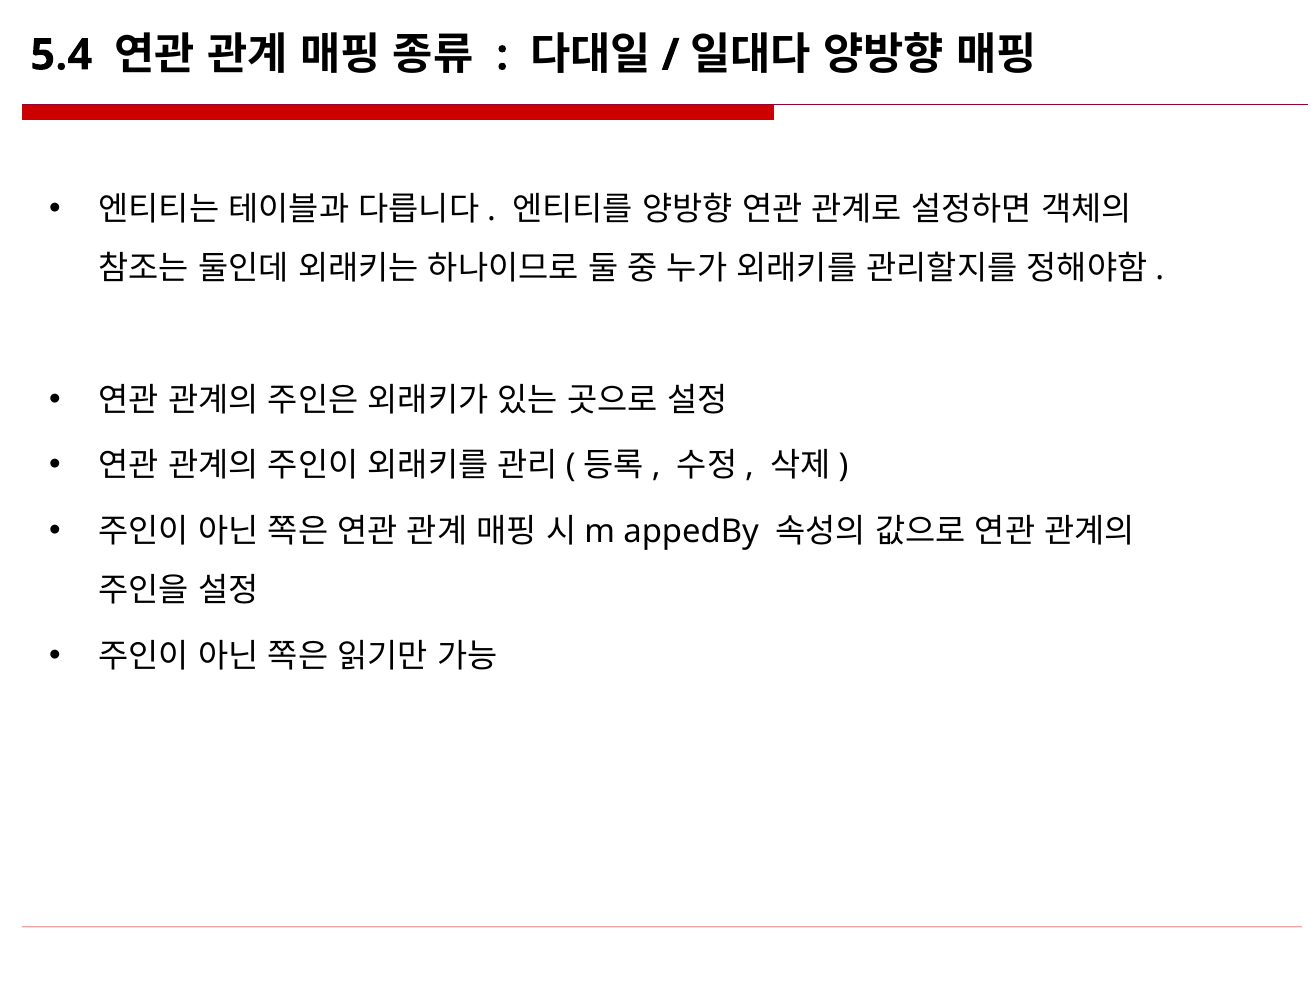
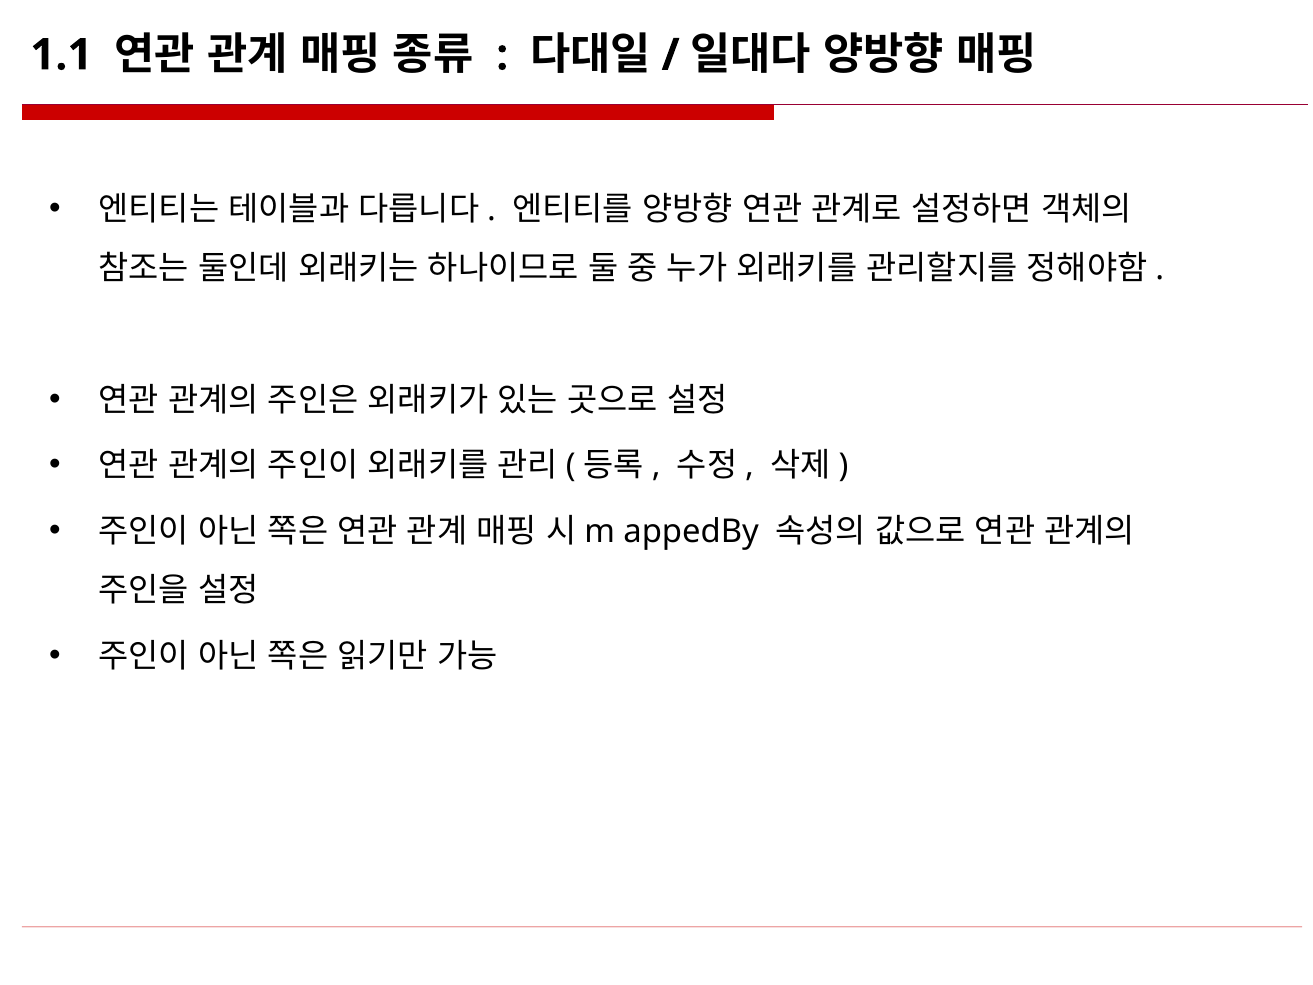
5.4: 5.4 -> 1.1
